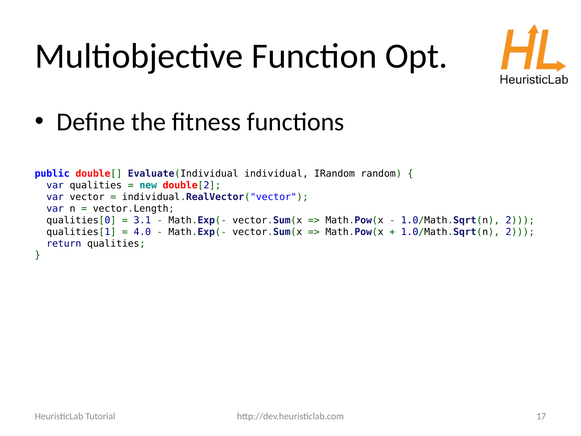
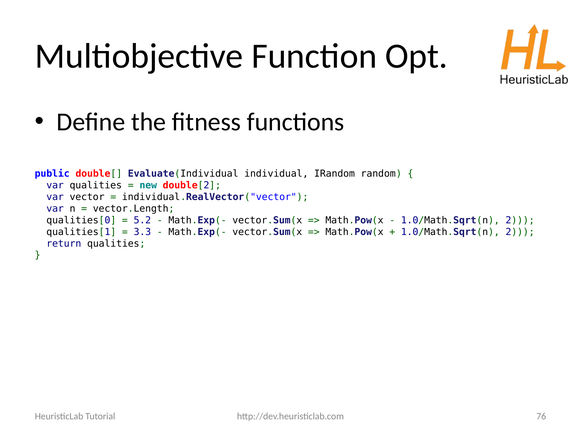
3.1: 3.1 -> 5.2
4.0: 4.0 -> 3.3
17: 17 -> 76
